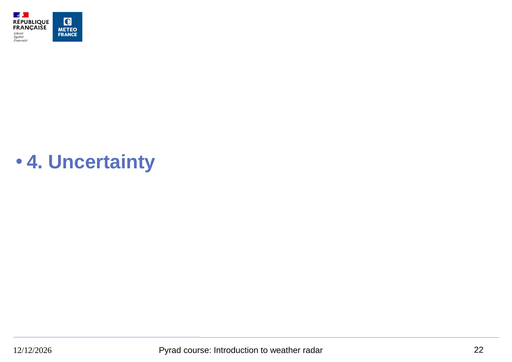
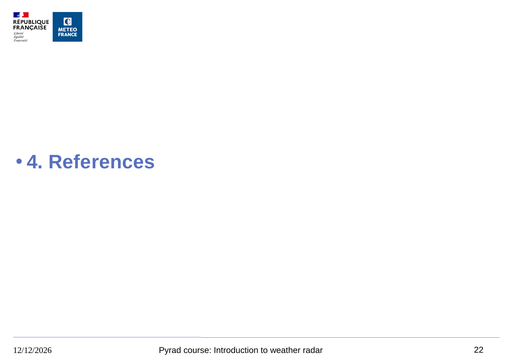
Uncertainty: Uncertainty -> References
